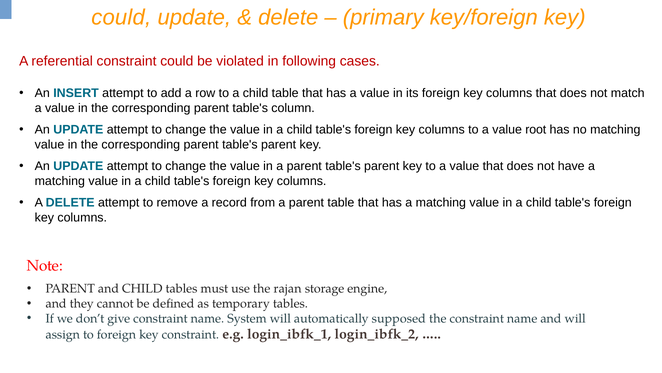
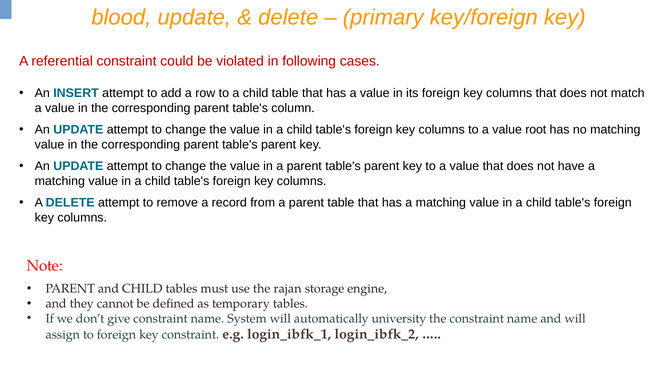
could at (121, 17): could -> blood
supposed: supposed -> university
